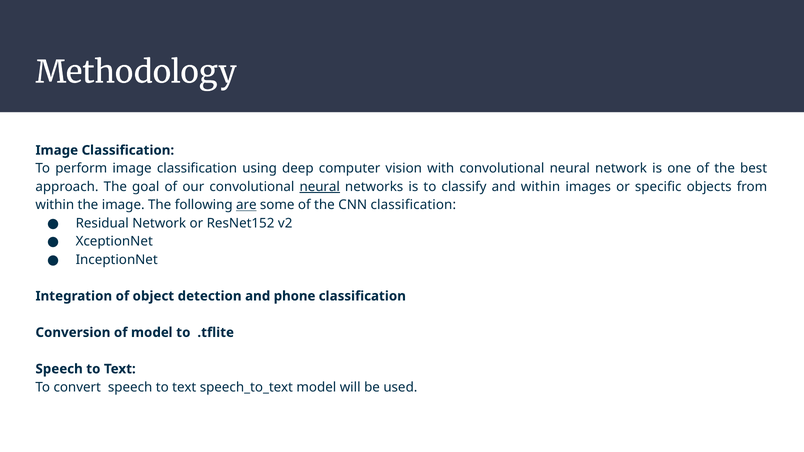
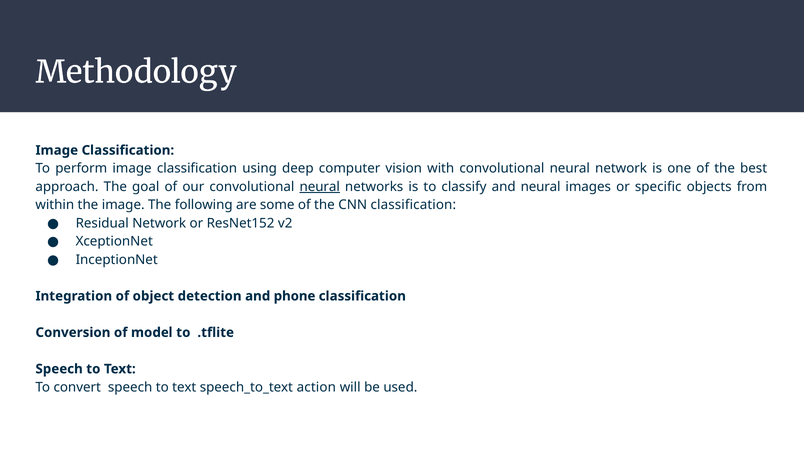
and within: within -> neural
are underline: present -> none
speech_to_text model: model -> action
